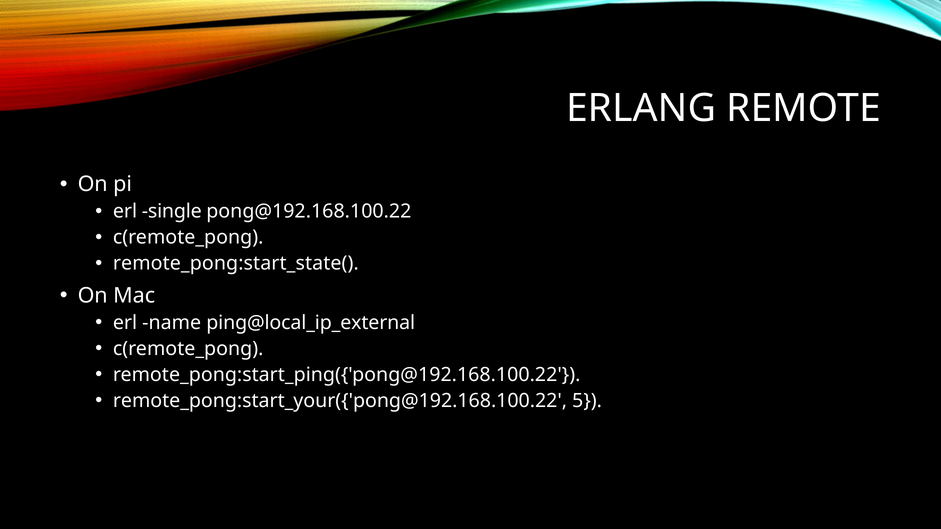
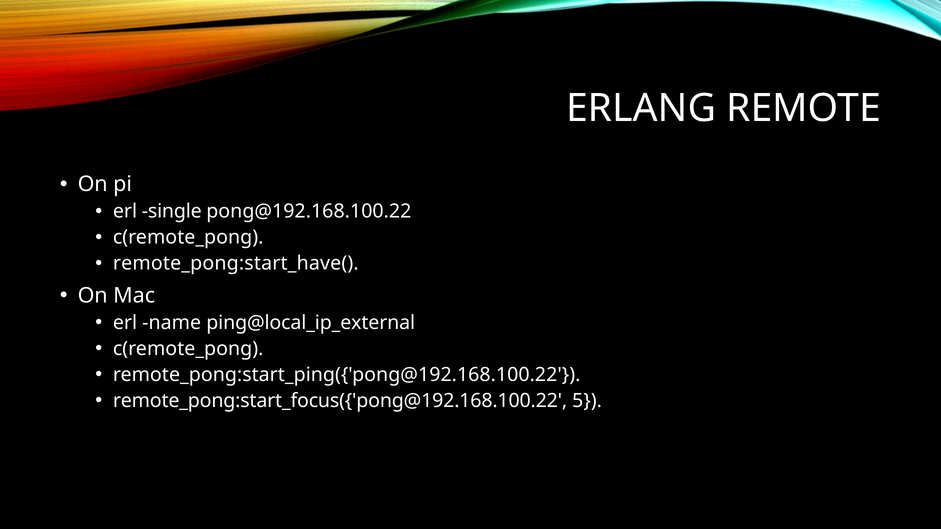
remote_pong:start_state(: remote_pong:start_state( -> remote_pong:start_have(
remote_pong:start_your({'pong@192.168.100.22: remote_pong:start_your({'pong@192.168.100.22 -> remote_pong:start_focus({'pong@192.168.100.22
